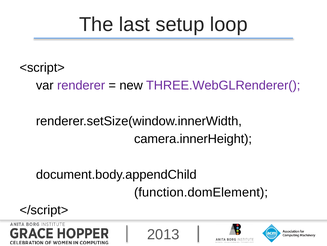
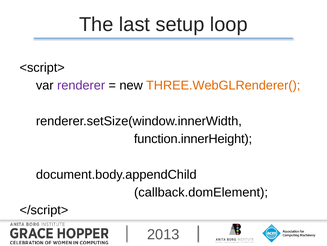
THREE.WebGLRenderer( colour: purple -> orange
camera.innerHeight: camera.innerHeight -> function.innerHeight
function.domElement: function.domElement -> callback.domElement
